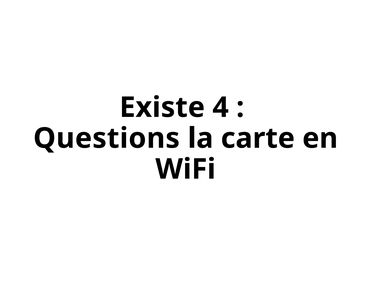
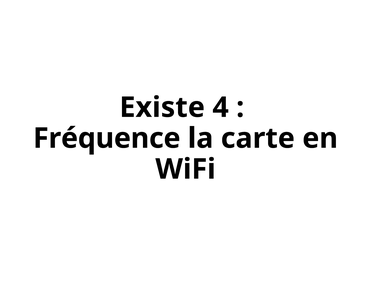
Questions: Questions -> Fréquence
